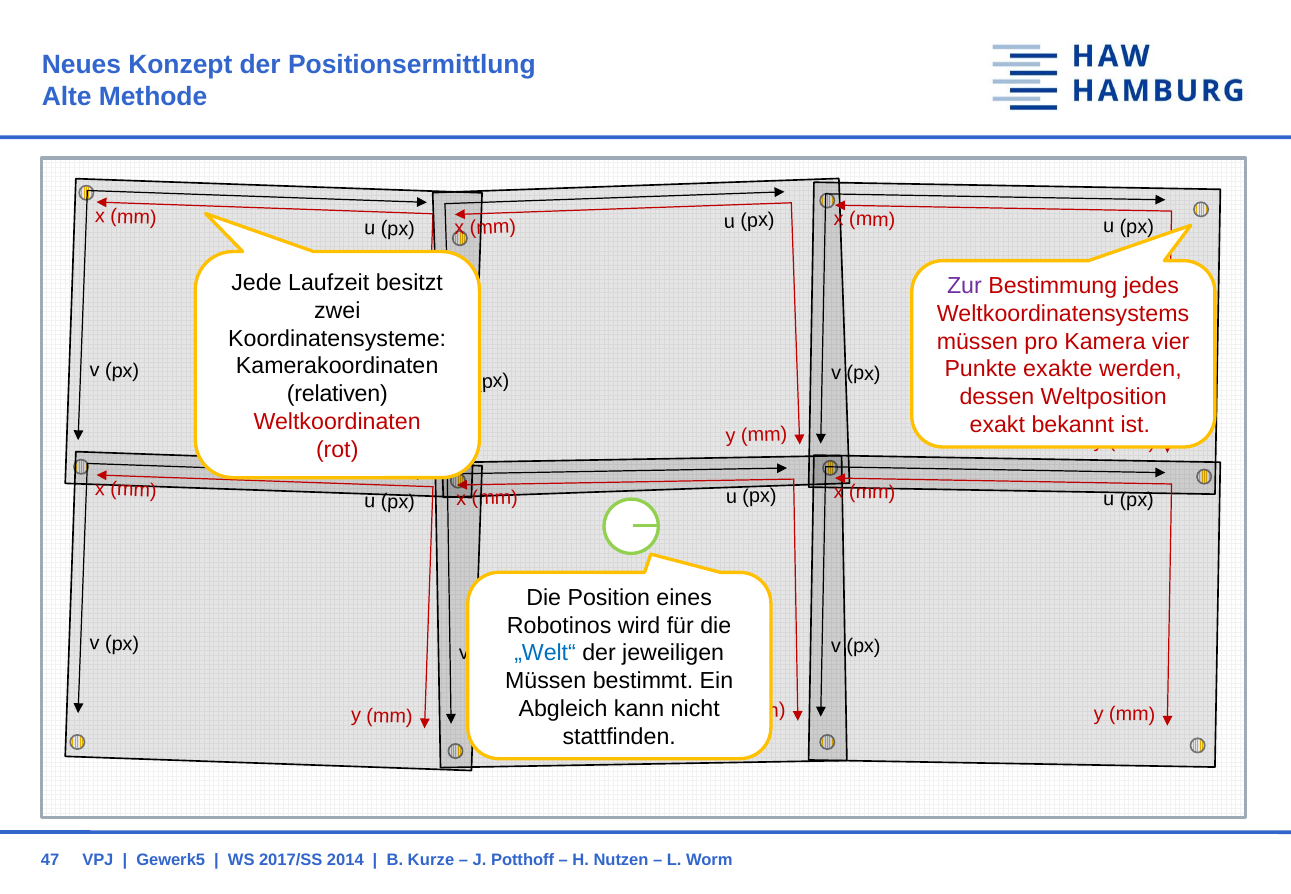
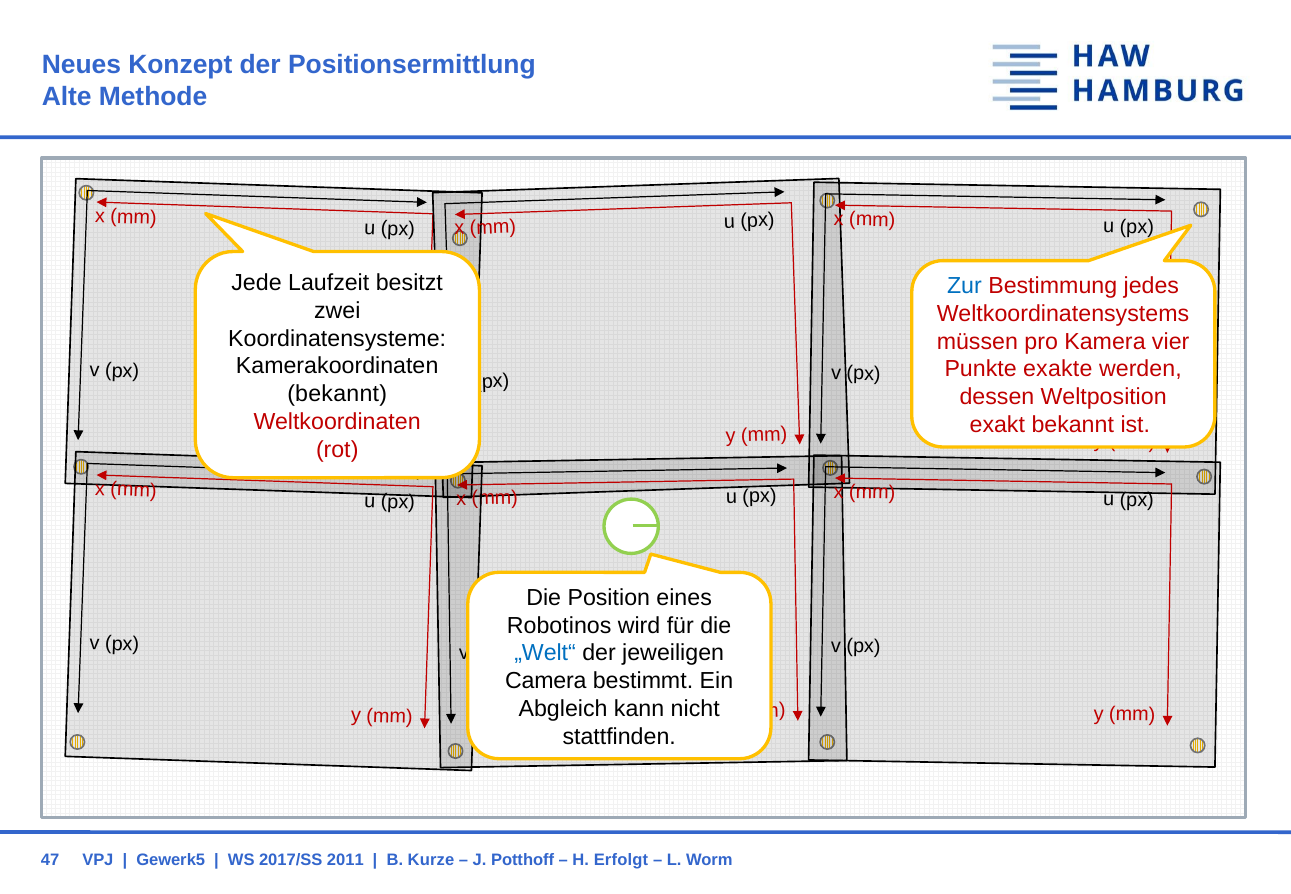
Zur colour: purple -> blue
relativen at (337, 394): relativen -> bekannt
Müssen at (546, 681): Müssen -> Camera
2014: 2014 -> 2011
Nutzen: Nutzen -> Erfolgt
